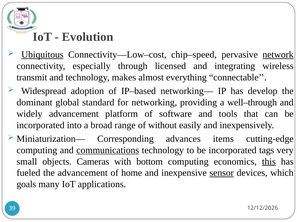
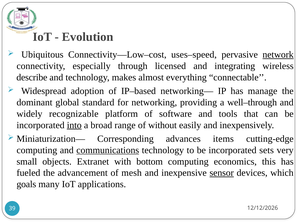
Ubiquitous underline: present -> none
chip–speed: chip–speed -> uses–speed
transmit: transmit -> describe
develop: develop -> manage
widely advancement: advancement -> recognizable
into underline: none -> present
tags: tags -> sets
Cameras: Cameras -> Extranet
this underline: present -> none
home: home -> mesh
